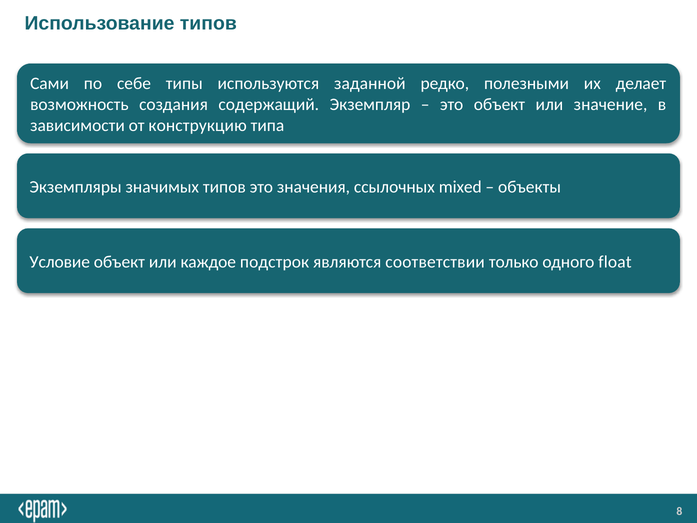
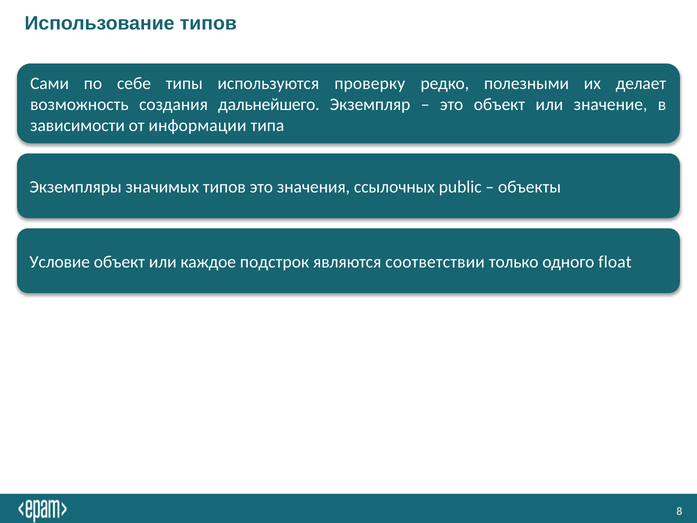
заданной: заданной -> проверку
содержащий: содержащий -> дальнейшего
конструкцию: конструкцию -> информации
mixed: mixed -> public
